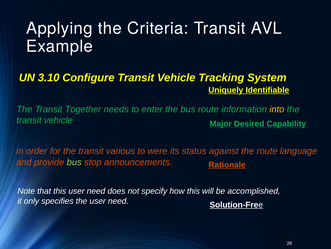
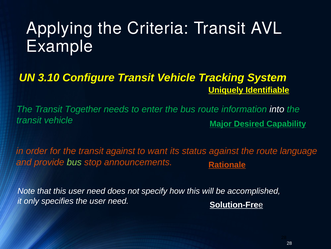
into colour: yellow -> white
transit various: various -> against
were: were -> want
